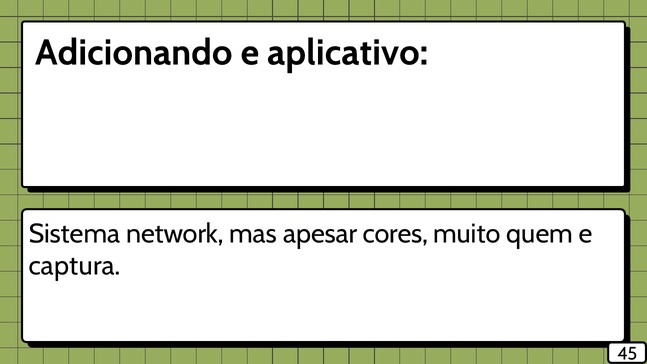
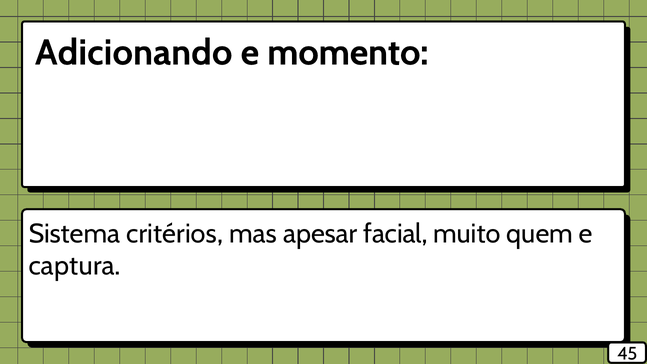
aplicativo: aplicativo -> momento
network: network -> critérios
cores: cores -> facial
